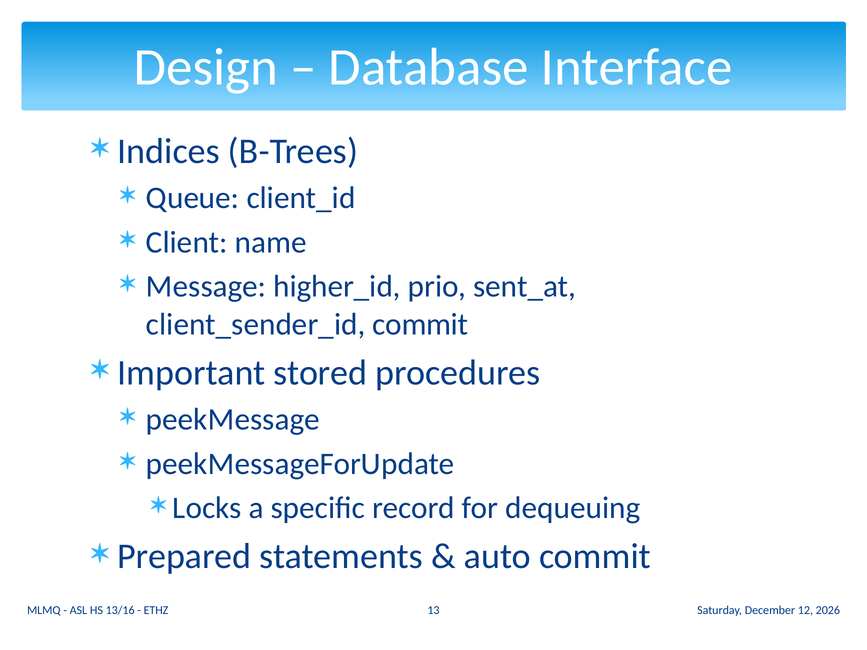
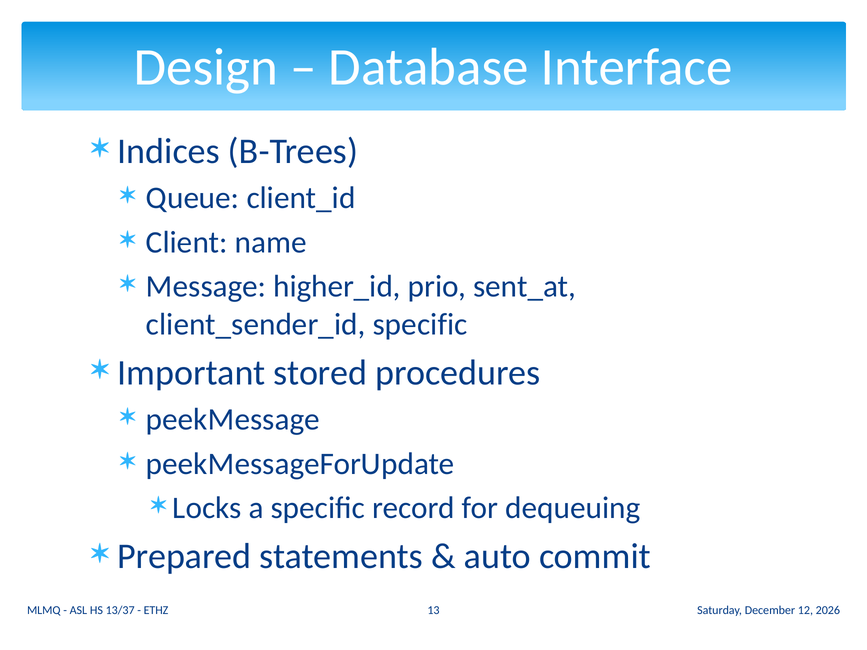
client_sender_id commit: commit -> specific
13/16: 13/16 -> 13/37
